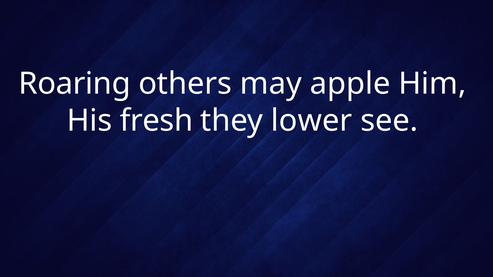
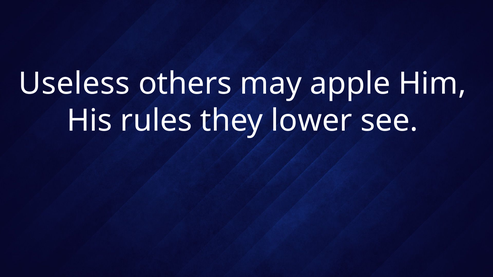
Roaring: Roaring -> Useless
fresh: fresh -> rules
